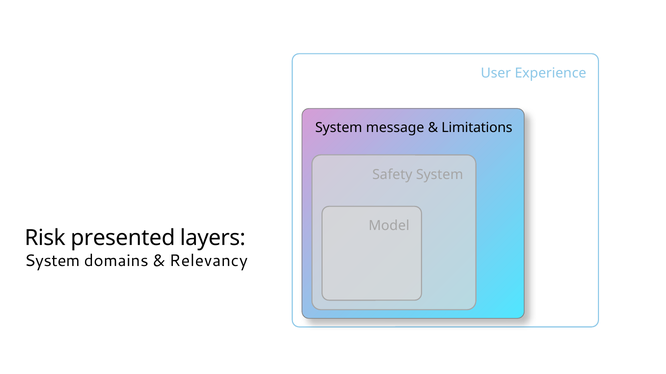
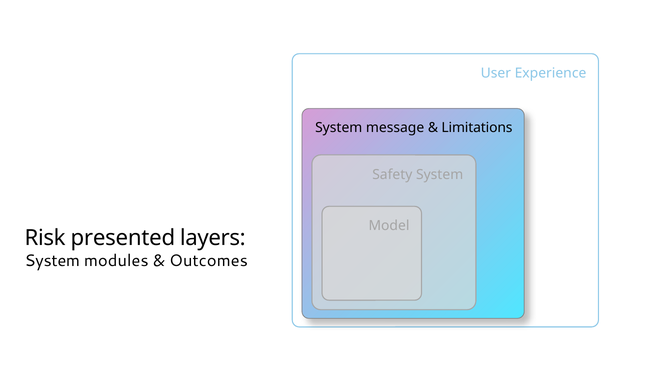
domains: domains -> modules
Relevancy: Relevancy -> Outcomes
